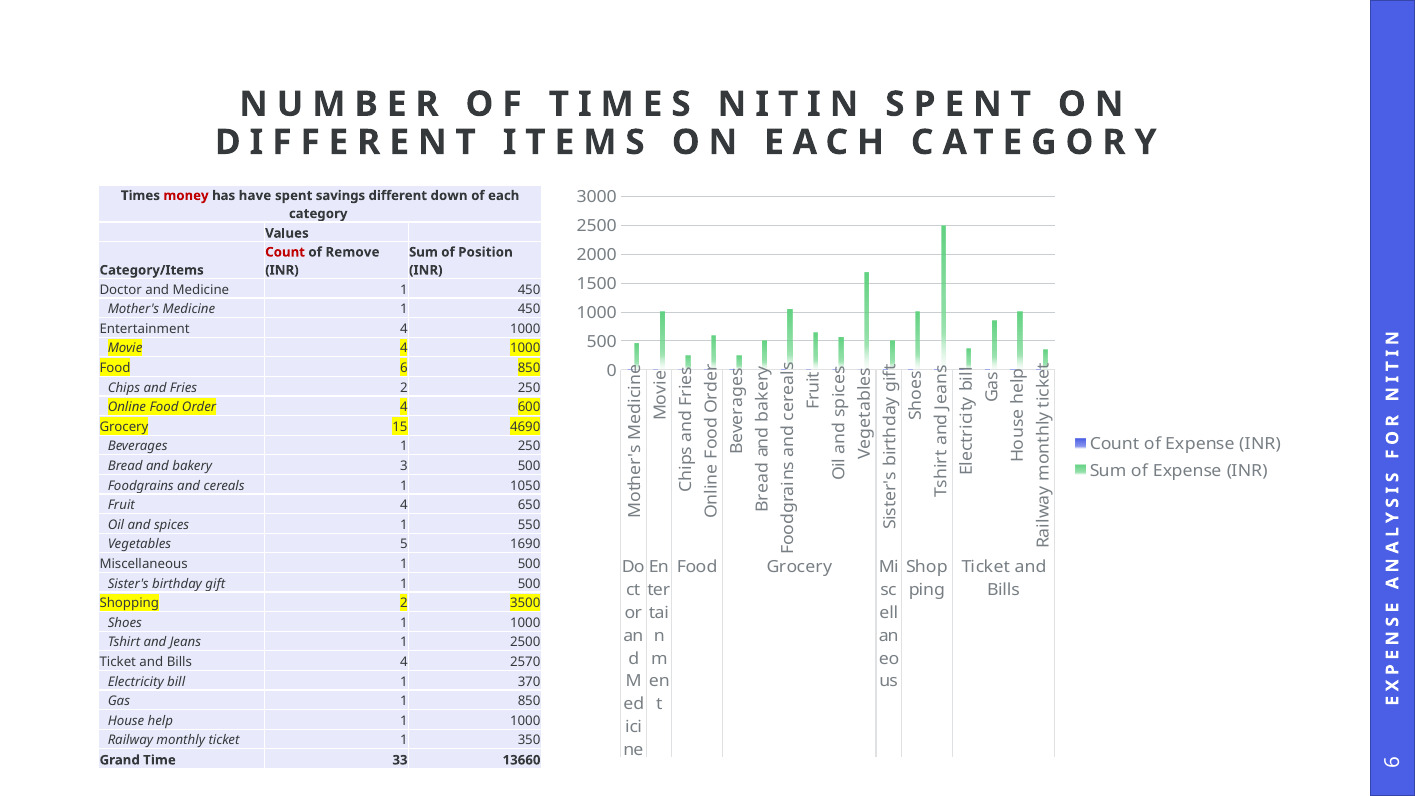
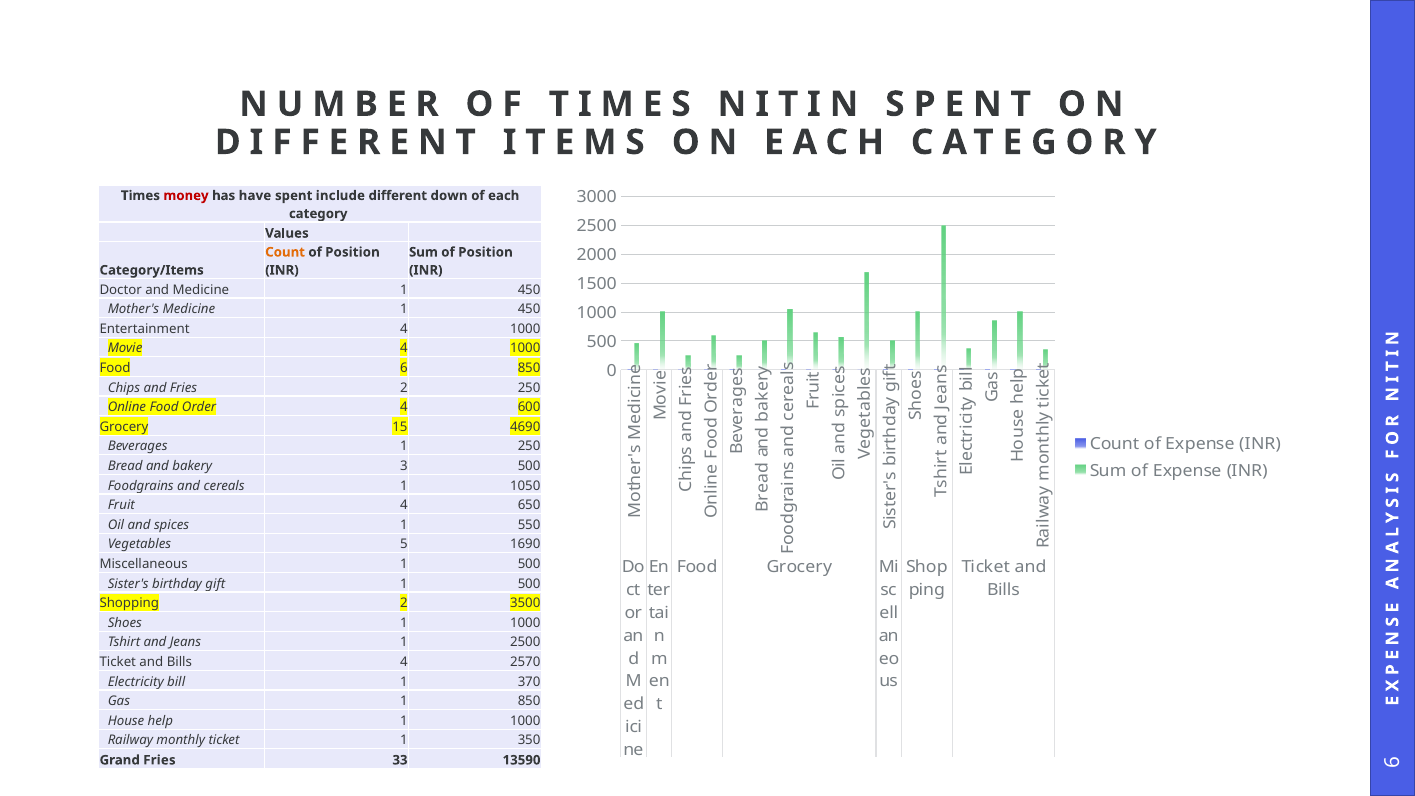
savings: savings -> include
Count at (285, 252) colour: red -> orange
Remove at (352, 252): Remove -> Position
Grand Time: Time -> Fries
13660: 13660 -> 13590
